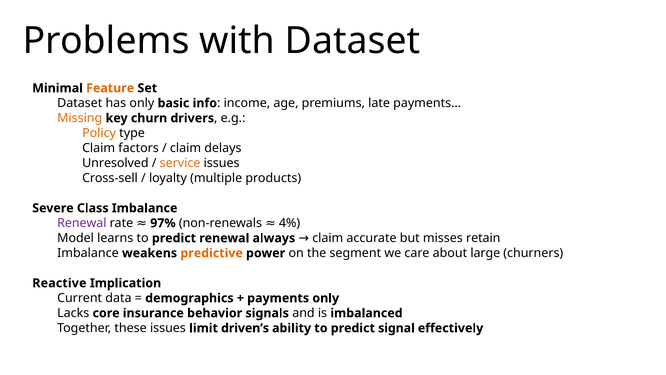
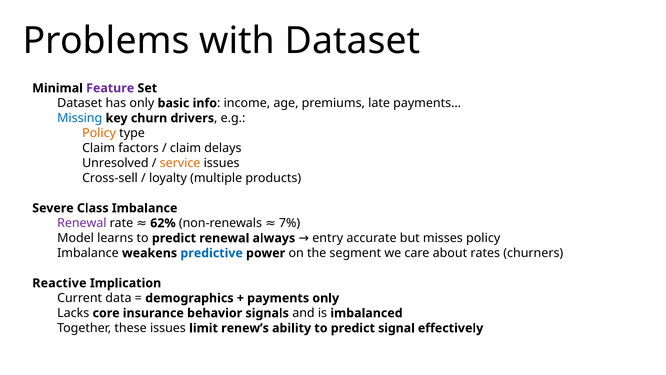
Feature colour: orange -> purple
Missing colour: orange -> blue
97%: 97% -> 62%
4%: 4% -> 7%
always claim: claim -> entry
misses retain: retain -> policy
predictive colour: orange -> blue
large: large -> rates
driven’s: driven’s -> renew’s
